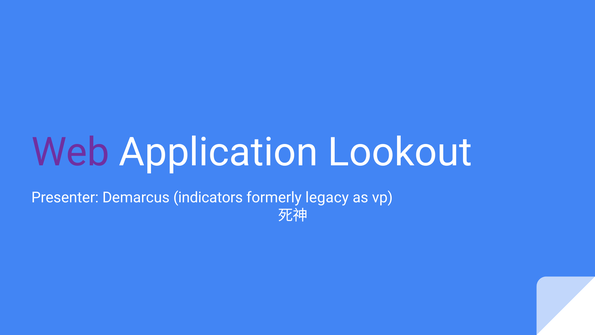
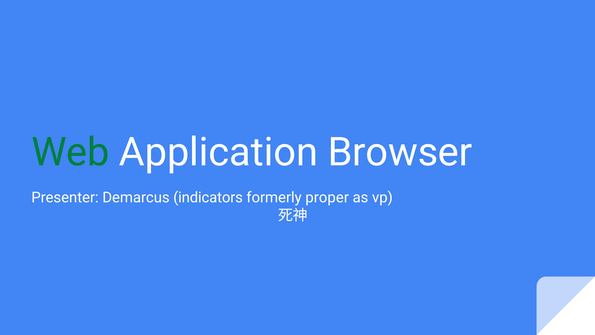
Web colour: purple -> green
Lookout: Lookout -> Browser
legacy: legacy -> proper
